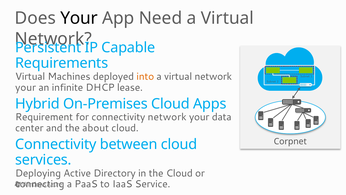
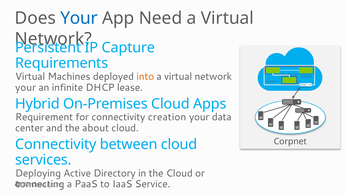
Your at (79, 18) colour: black -> blue
Capable: Capable -> Capture
connectivity network: network -> creation
